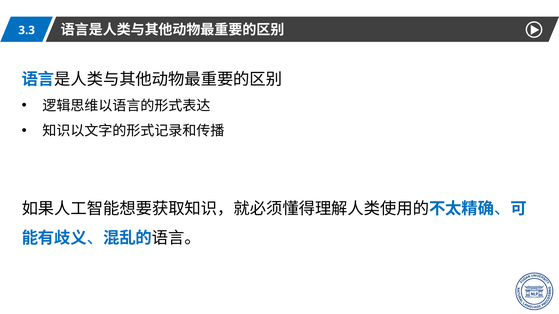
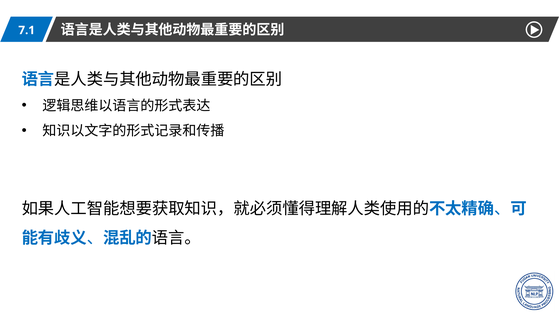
3.3: 3.3 -> 7.1
